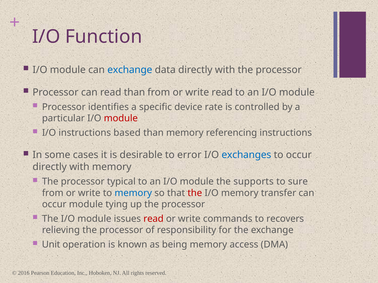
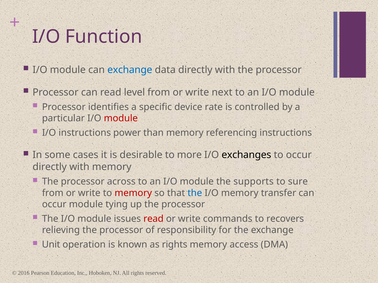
read than: than -> level
write read: read -> next
based: based -> power
error: error -> more
exchanges colour: blue -> black
typical: typical -> across
memory at (133, 193) colour: blue -> red
the at (195, 193) colour: red -> blue
as being: being -> rights
